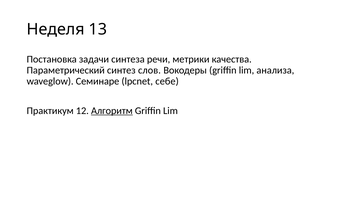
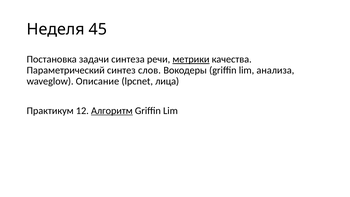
13: 13 -> 45
метрики underline: none -> present
Семинаре: Семинаре -> Описание
себе: себе -> лица
